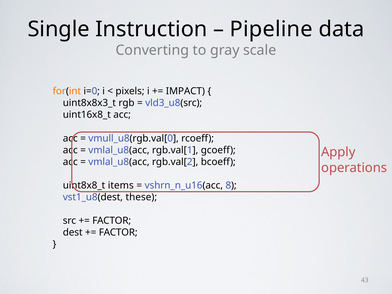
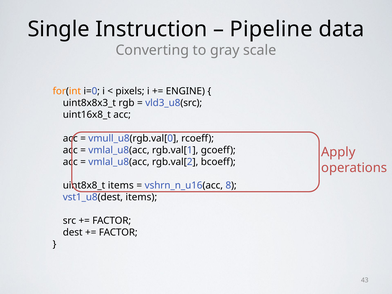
IMPACT: IMPACT -> ENGINE
vst1_u8(dest these: these -> items
